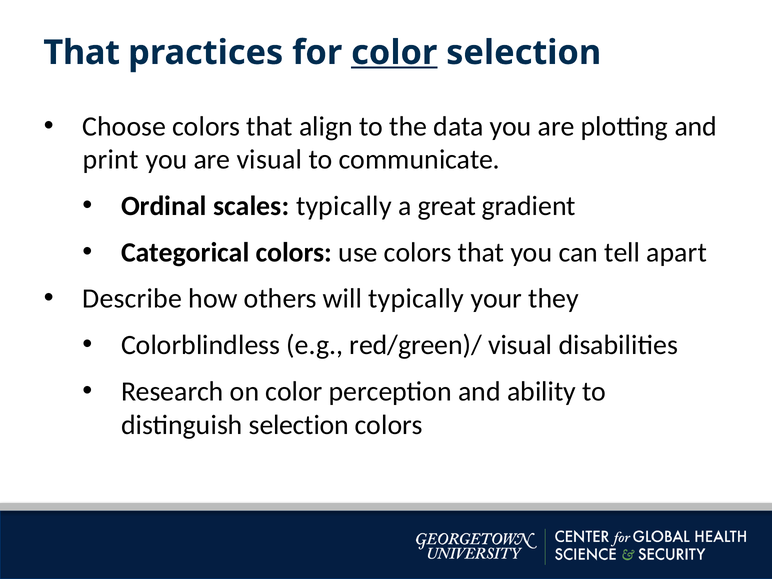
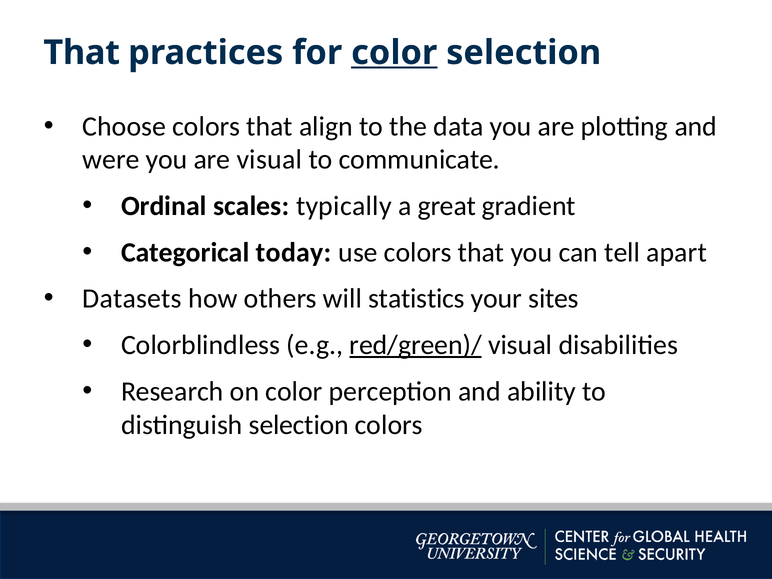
print: print -> were
Categorical colors: colors -> today
Describe: Describe -> Datasets
will typically: typically -> statistics
they: they -> sites
red/green)/ underline: none -> present
